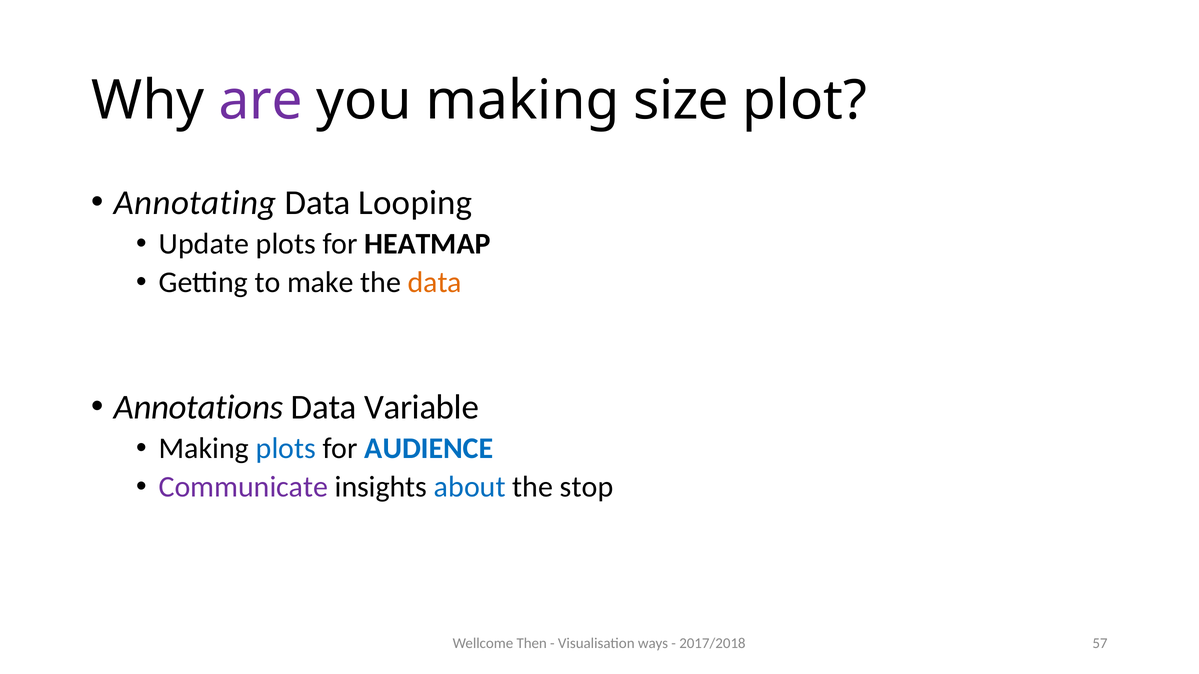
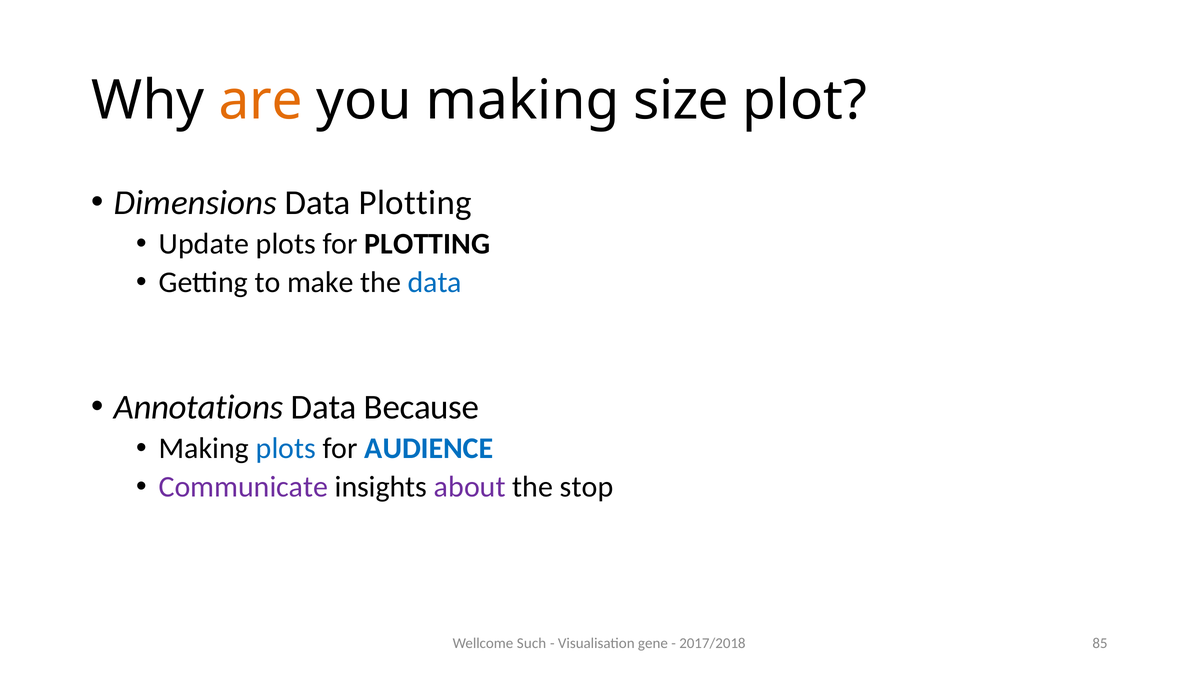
are colour: purple -> orange
Annotating: Annotating -> Dimensions
Data Looping: Looping -> Plotting
for HEATMAP: HEATMAP -> PLOTTING
data at (435, 283) colour: orange -> blue
Variable: Variable -> Because
about colour: blue -> purple
Then: Then -> Such
ways: ways -> gene
57: 57 -> 85
